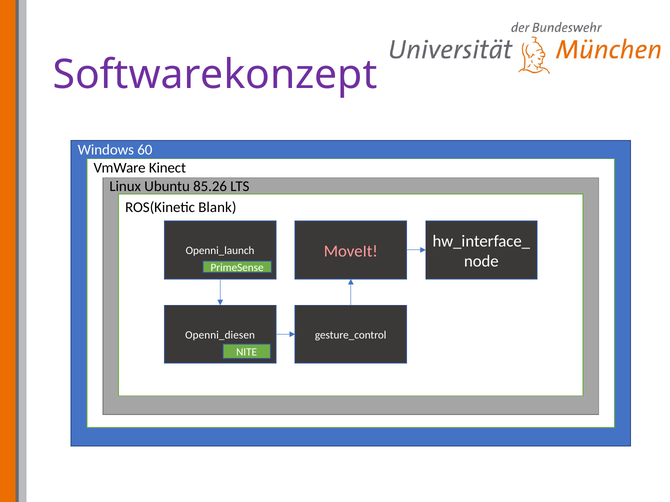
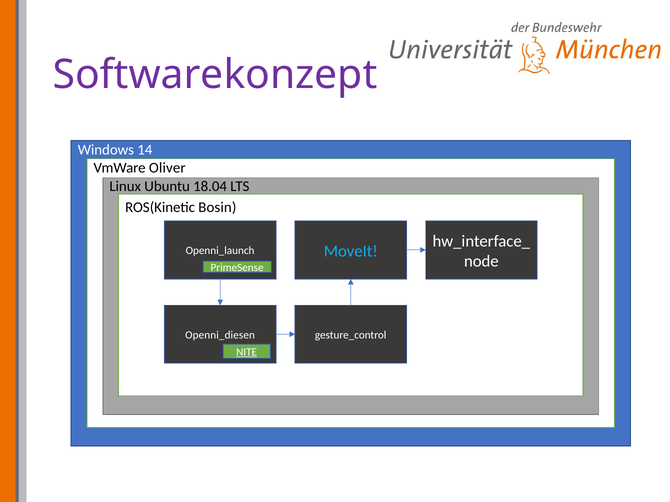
60: 60 -> 14
Kinect: Kinect -> Oliver
85.26: 85.26 -> 18.04
Blank: Blank -> Bosin
MoveIt colour: pink -> light blue
NITE underline: none -> present
